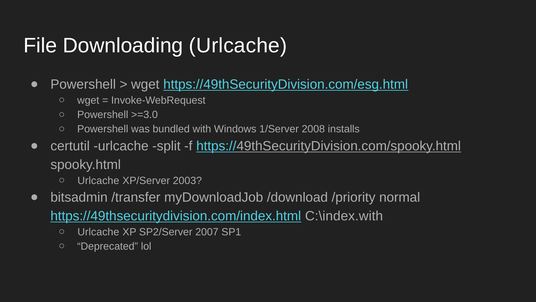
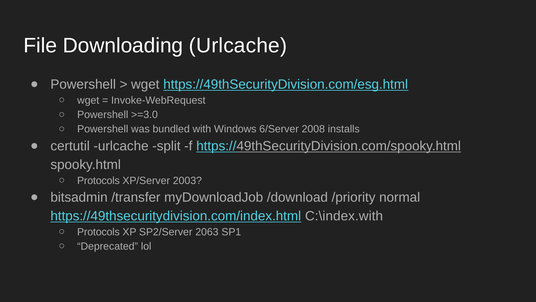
1/Server: 1/Server -> 6/Server
Urlcache at (98, 180): Urlcache -> Protocols
Urlcache at (98, 232): Urlcache -> Protocols
2007: 2007 -> 2063
